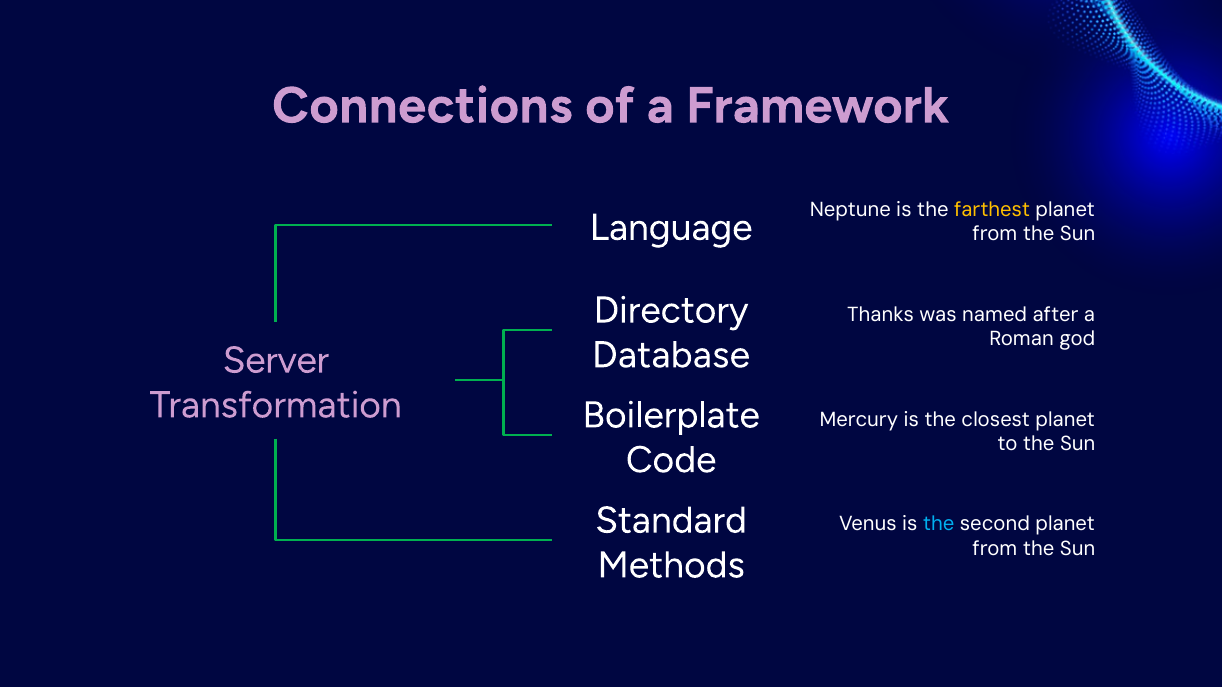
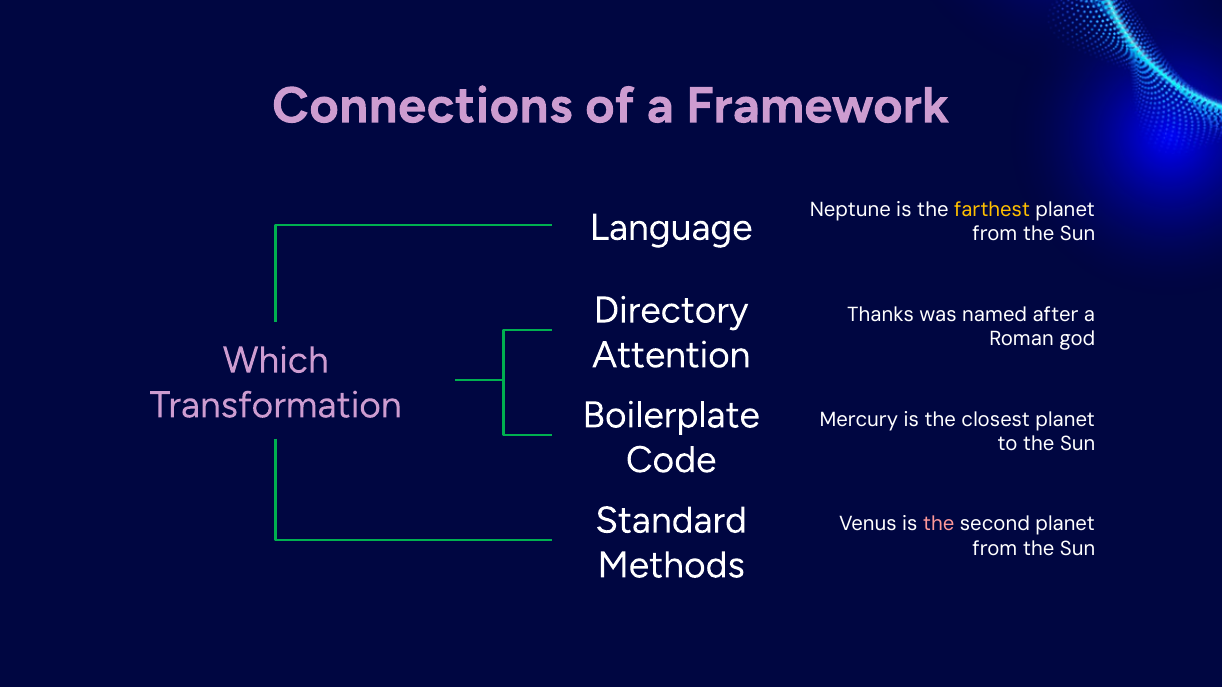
Database: Database -> Attention
Server: Server -> Which
the at (939, 525) colour: light blue -> pink
